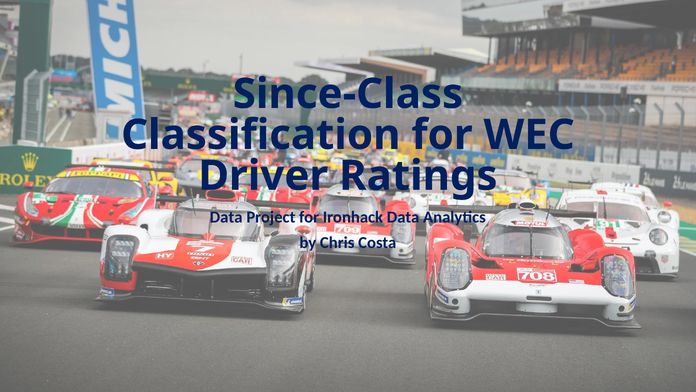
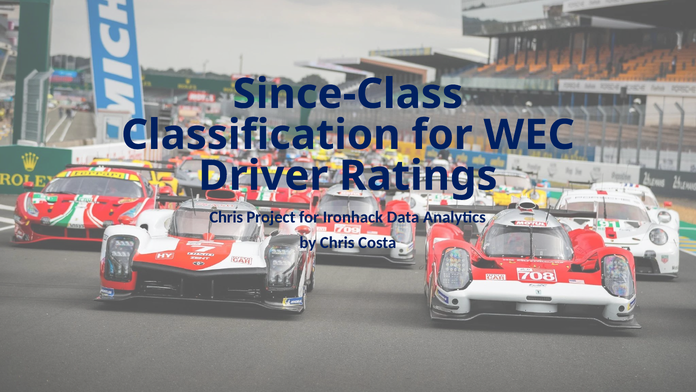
Data at (226, 217): Data -> Chris
